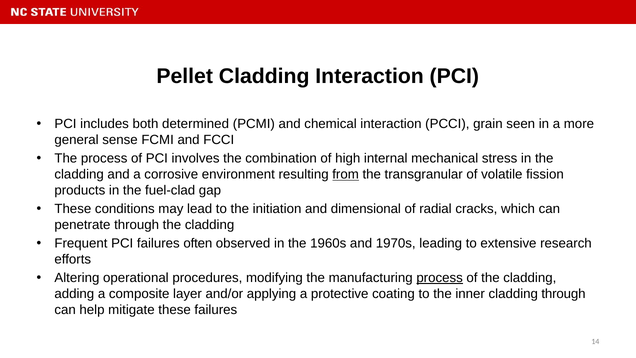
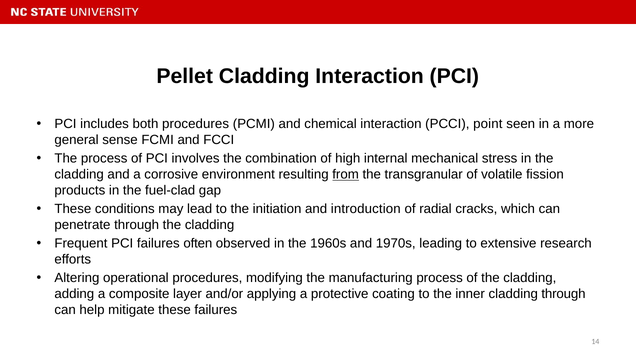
both determined: determined -> procedures
grain: grain -> point
dimensional: dimensional -> introduction
process at (440, 278) underline: present -> none
